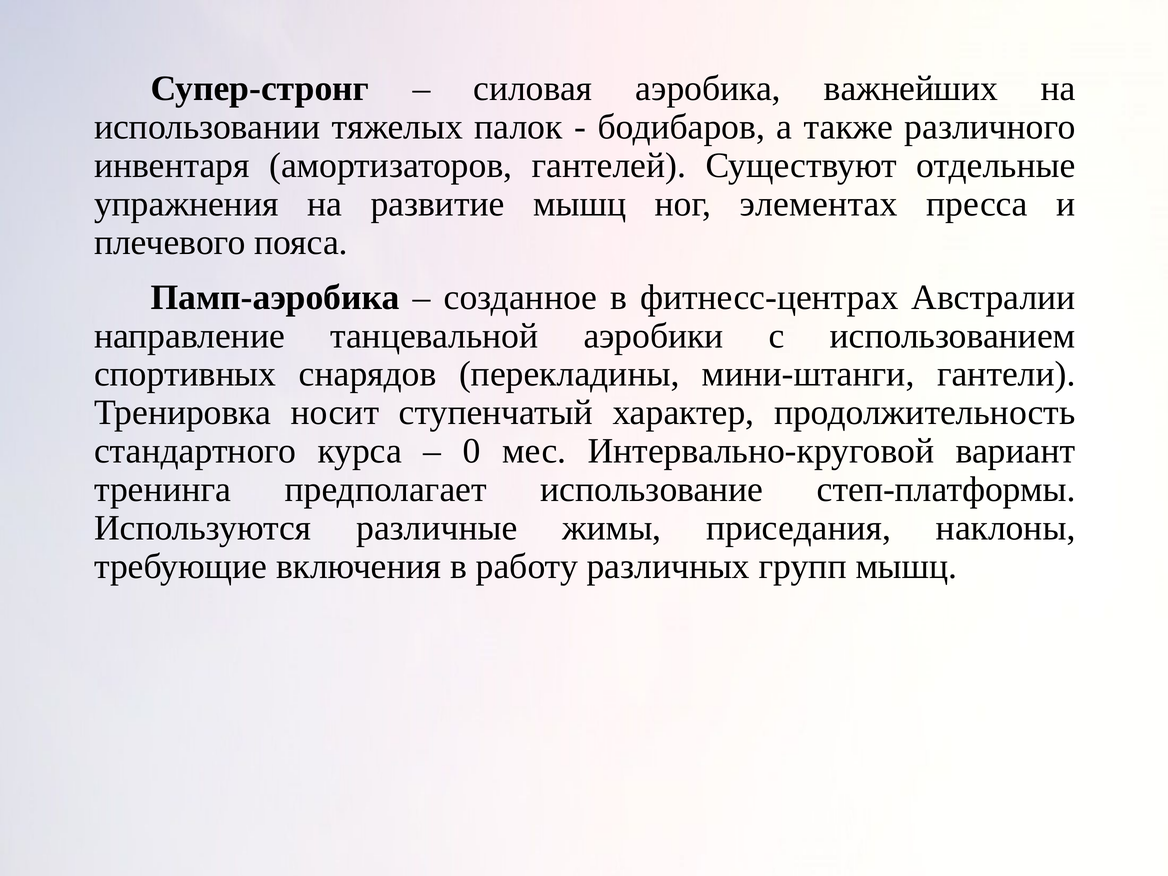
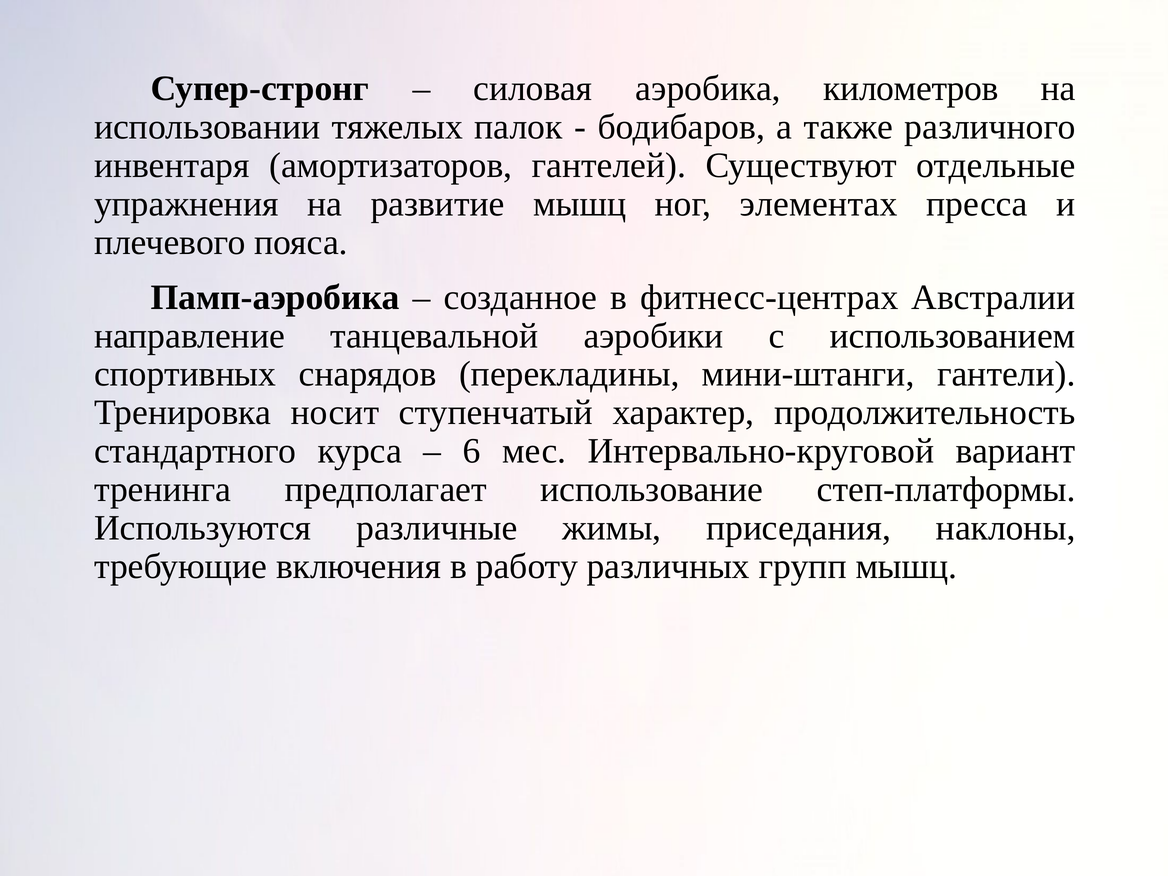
важнейших: важнейших -> километров
0: 0 -> 6
